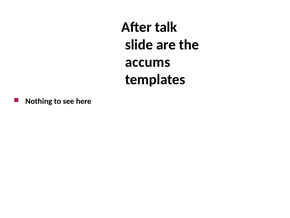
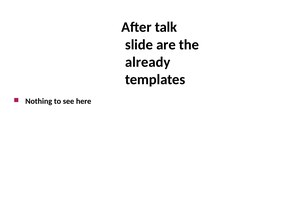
accums: accums -> already
